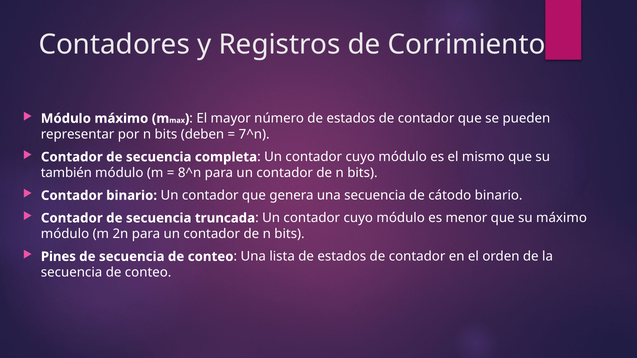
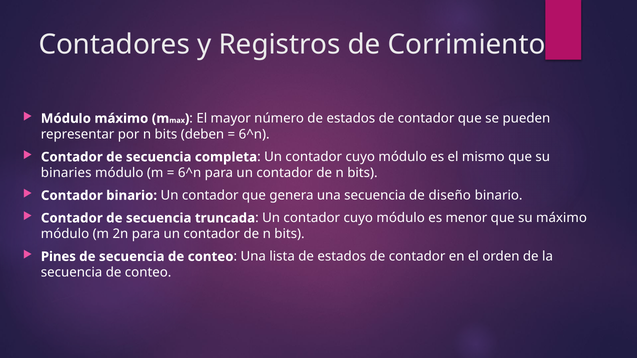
7^n at (254, 135): 7^n -> 6^n
también: también -> binaries
8^n at (190, 173): 8^n -> 6^n
cátodo: cátodo -> diseño
